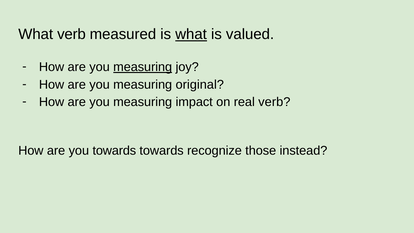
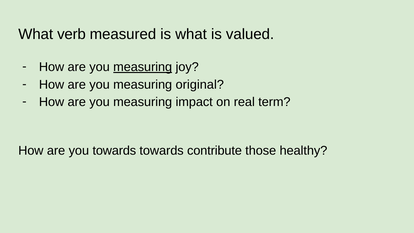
what at (191, 34) underline: present -> none
real verb: verb -> term
recognize: recognize -> contribute
instead: instead -> healthy
